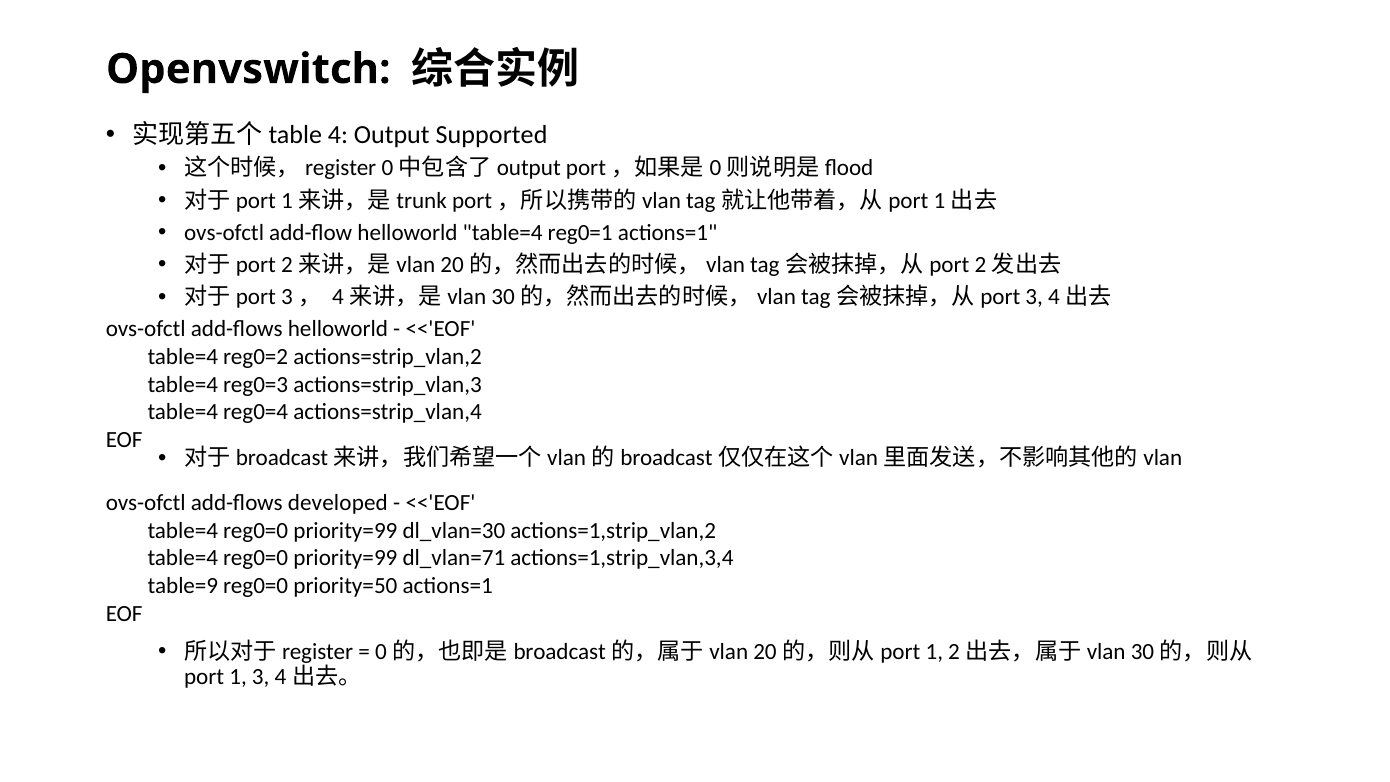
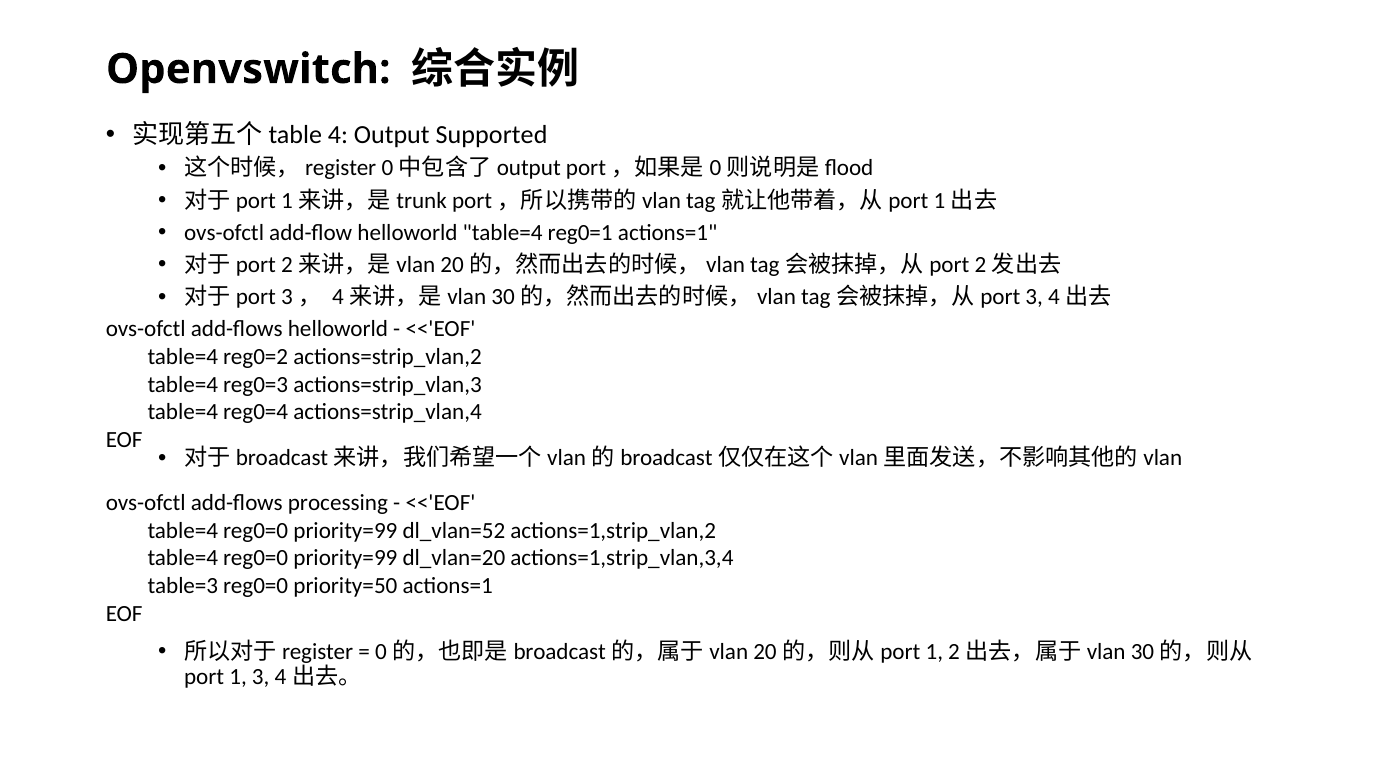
developed: developed -> processing
dl_vlan=30: dl_vlan=30 -> dl_vlan=52
dl_vlan=71: dl_vlan=71 -> dl_vlan=20
table=9: table=9 -> table=3
